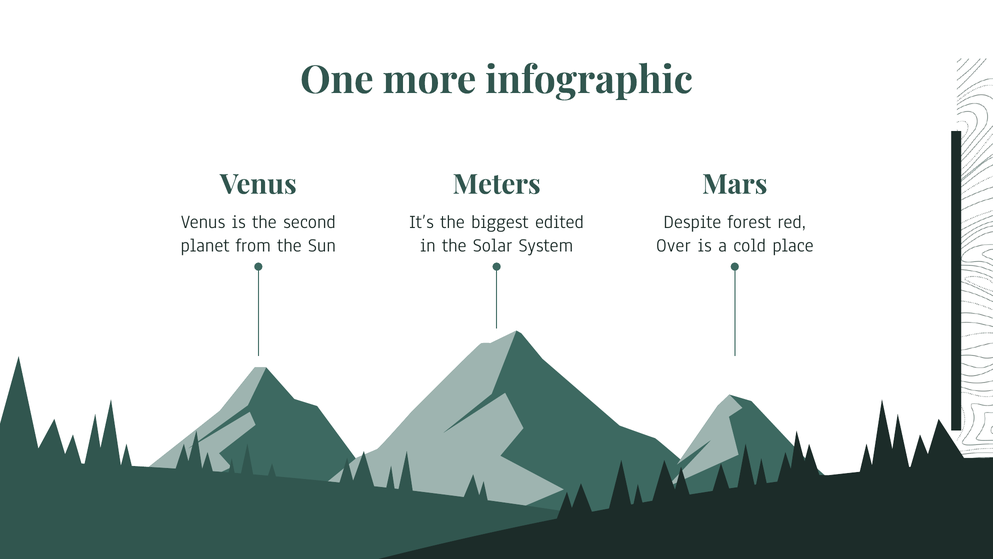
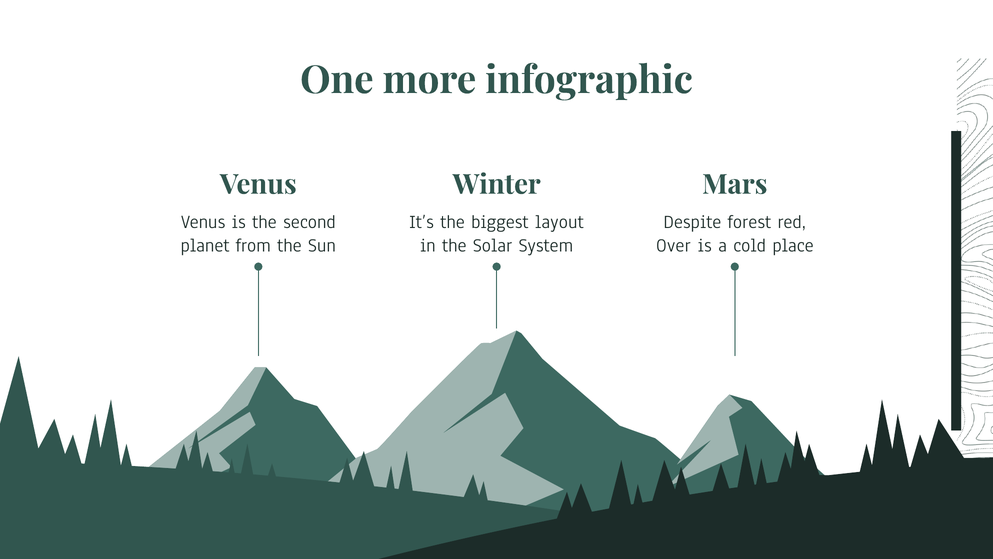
Meters: Meters -> Winter
edited: edited -> layout
